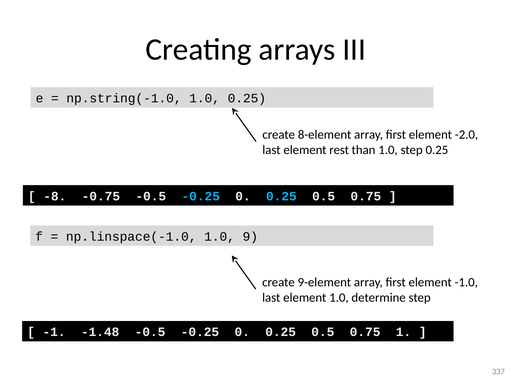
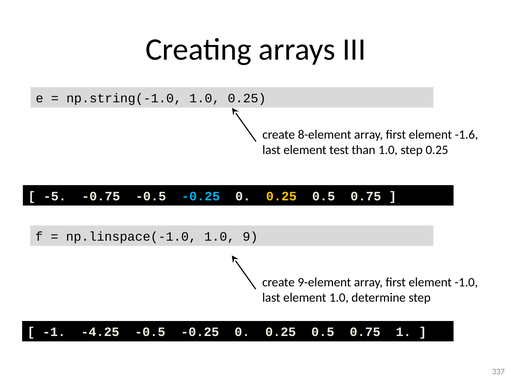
-2.0: -2.0 -> -1.6
rest: rest -> test
-8: -8 -> -5
0.25 at (281, 196) colour: light blue -> yellow
-1.48: -1.48 -> -4.25
